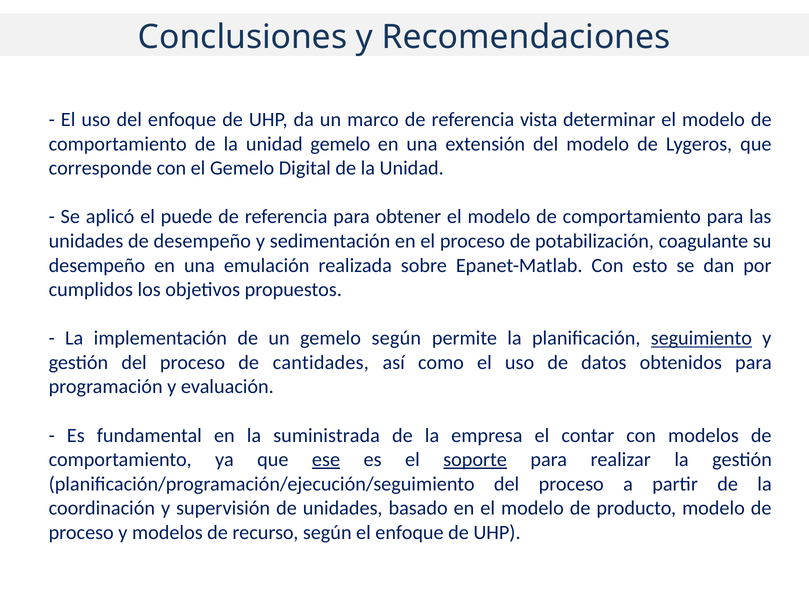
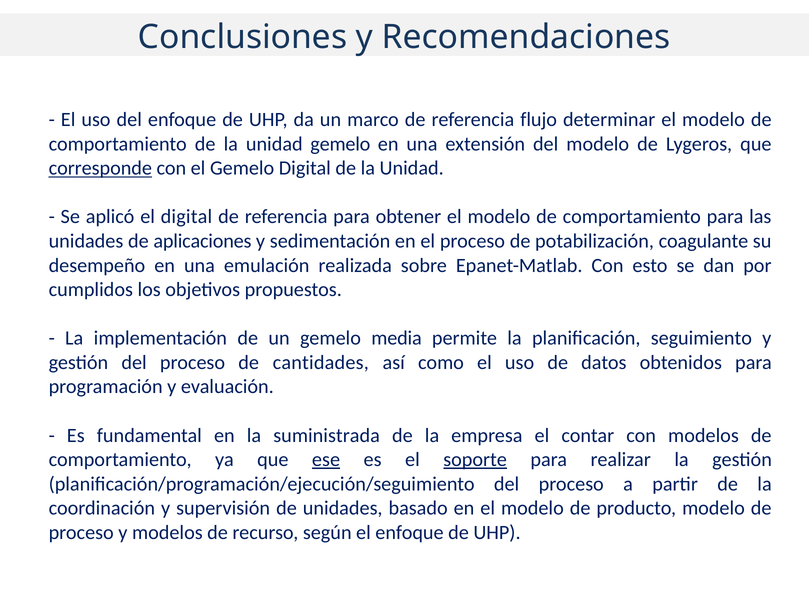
vista: vista -> flujo
corresponde underline: none -> present
el puede: puede -> digital
de desempeño: desempeño -> aplicaciones
gemelo según: según -> media
seguimiento underline: present -> none
